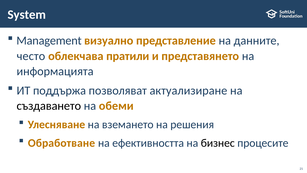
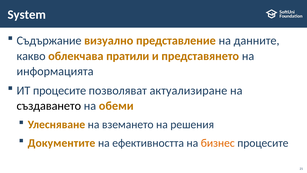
Management: Management -> Съдържание
често: често -> какво
ИТ поддържа: поддържа -> процесите
Обработване: Обработване -> Документите
бизнес colour: black -> orange
